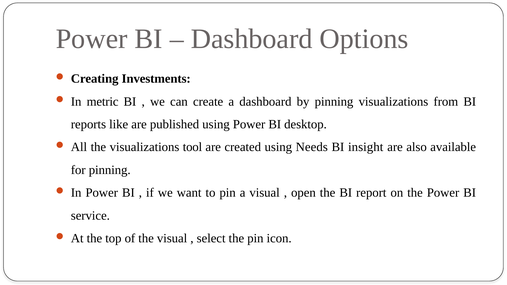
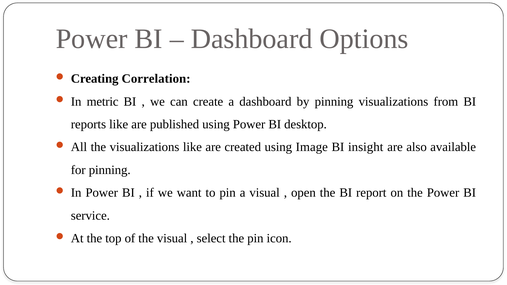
Investments: Investments -> Correlation
visualizations tool: tool -> like
Needs: Needs -> Image
